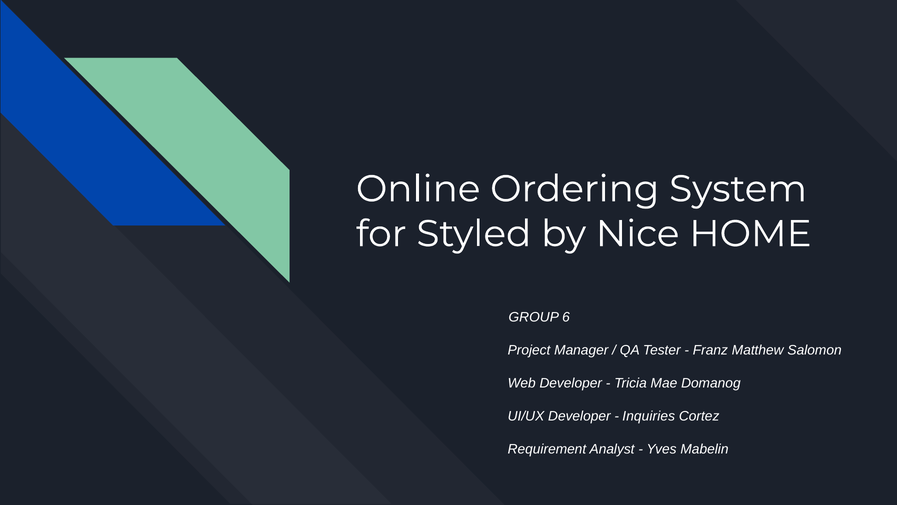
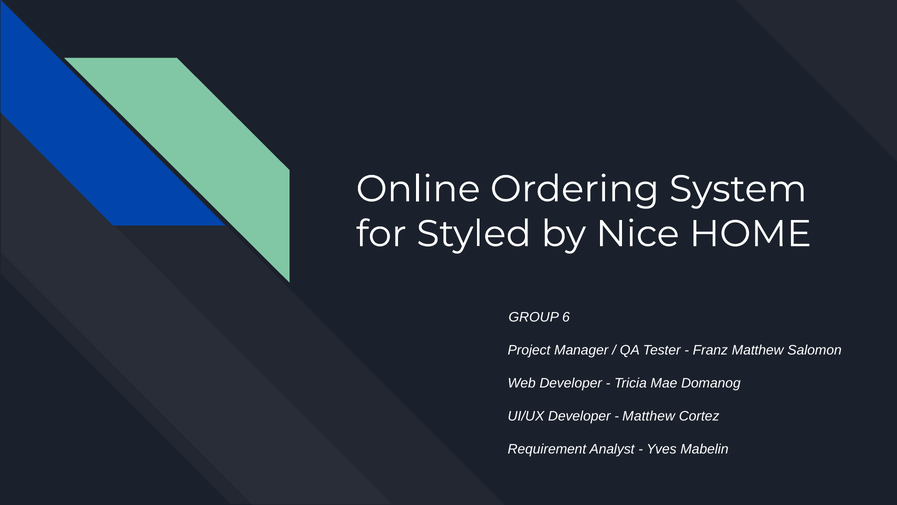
Inquiries at (649, 416): Inquiries -> Matthew
